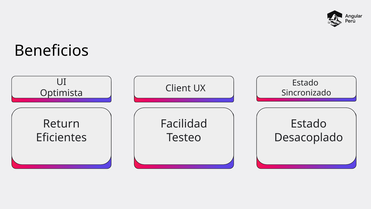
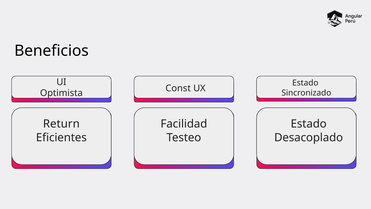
Client: Client -> Const
